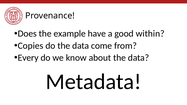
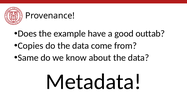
within: within -> outtab
Every: Every -> Same
